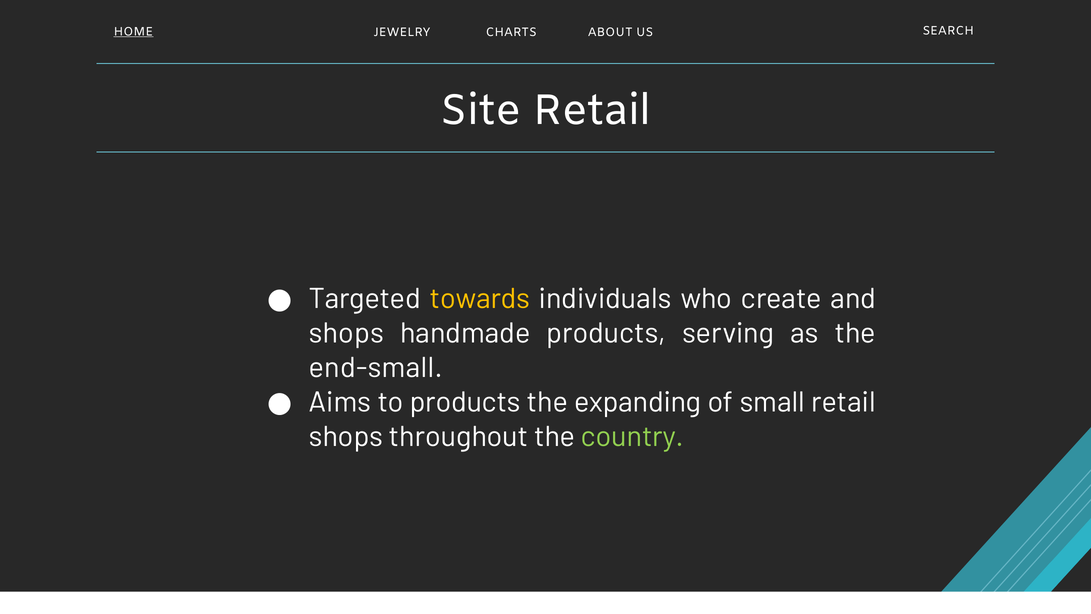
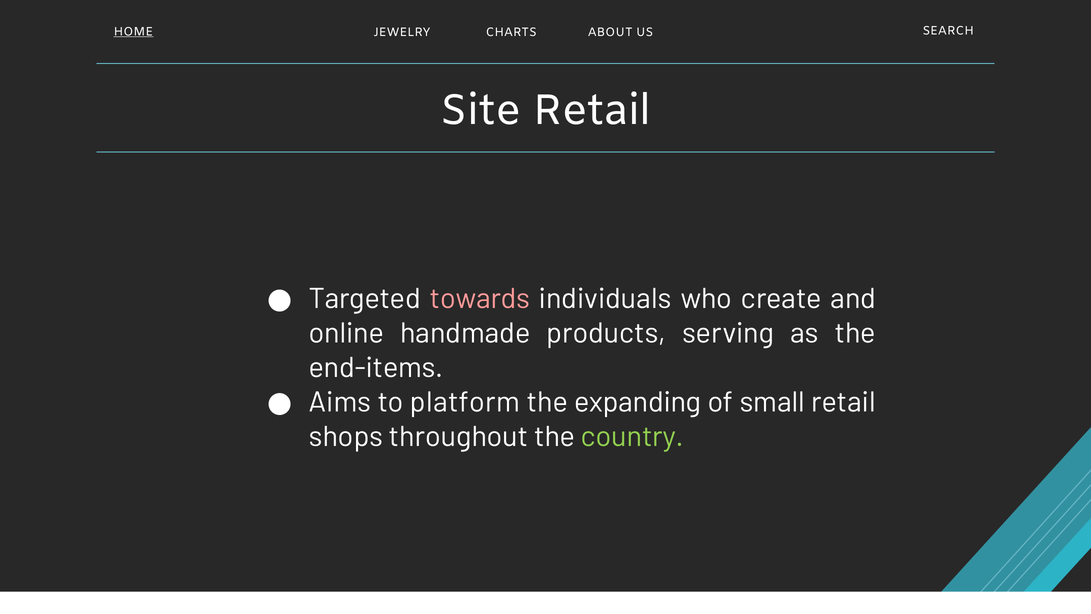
towards colour: yellow -> pink
shops at (346, 333): shops -> online
end-small: end-small -> end-items
to products: products -> platform
